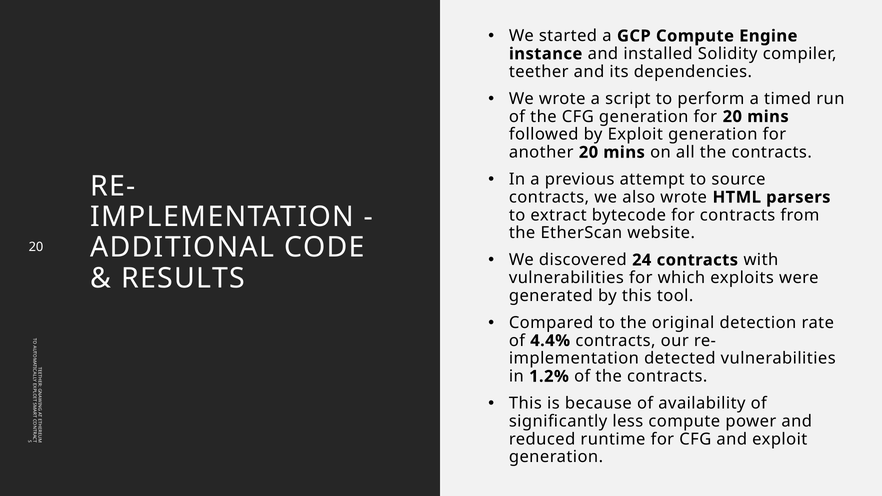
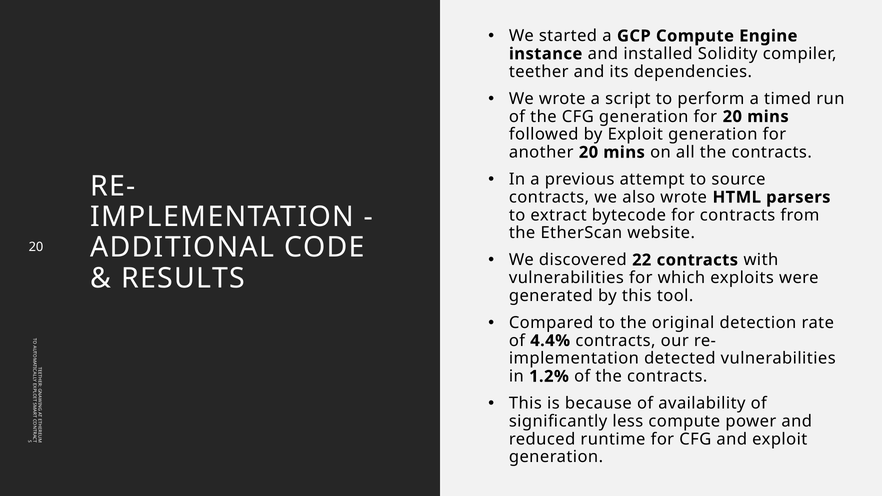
24: 24 -> 22
